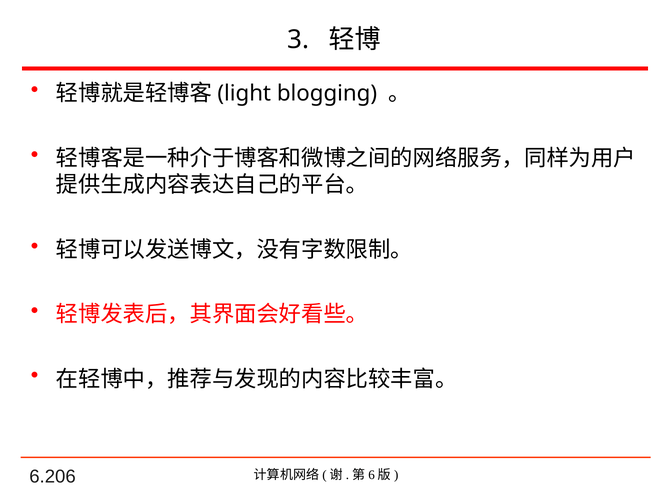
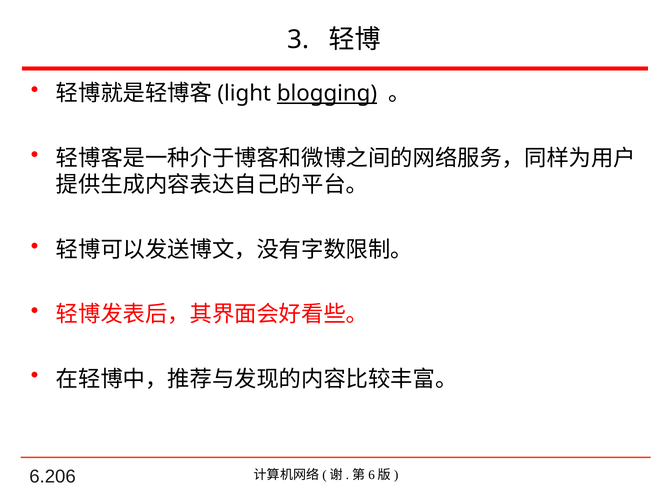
blogging underline: none -> present
